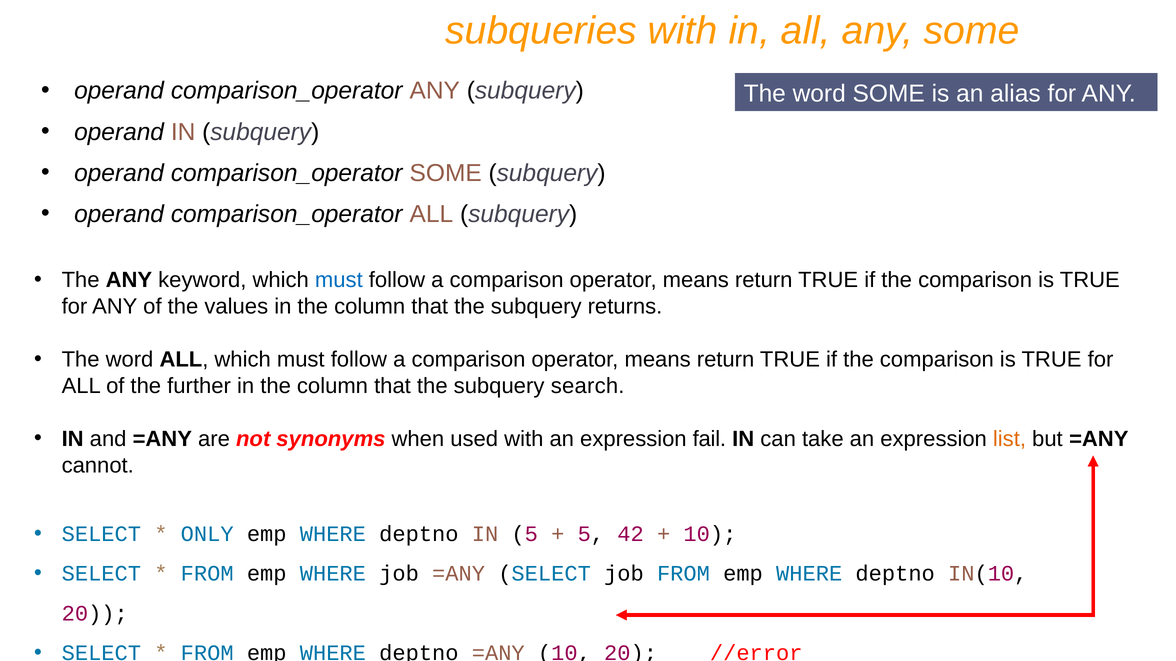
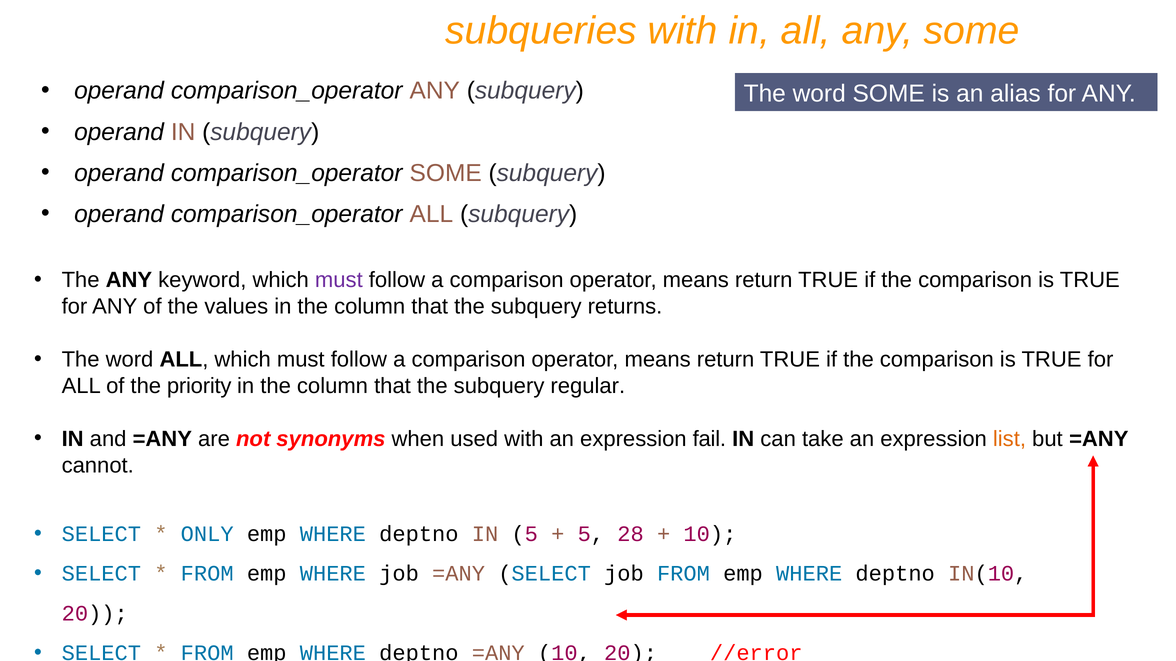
must at (339, 280) colour: blue -> purple
further: further -> priority
search: search -> regular
42: 42 -> 28
